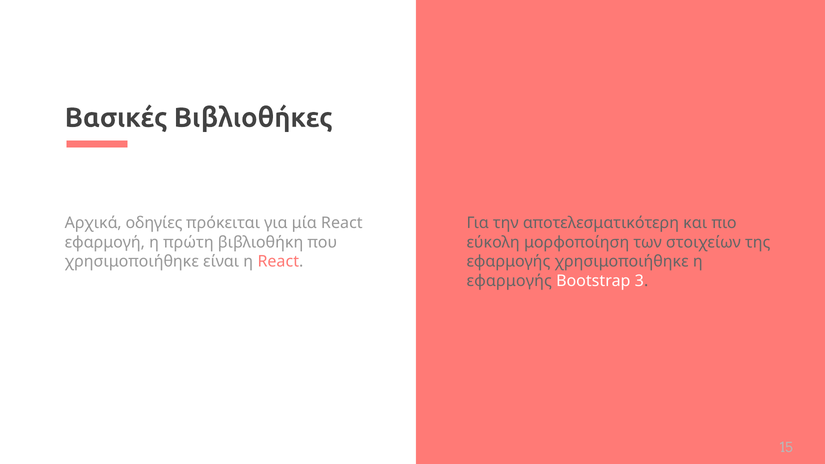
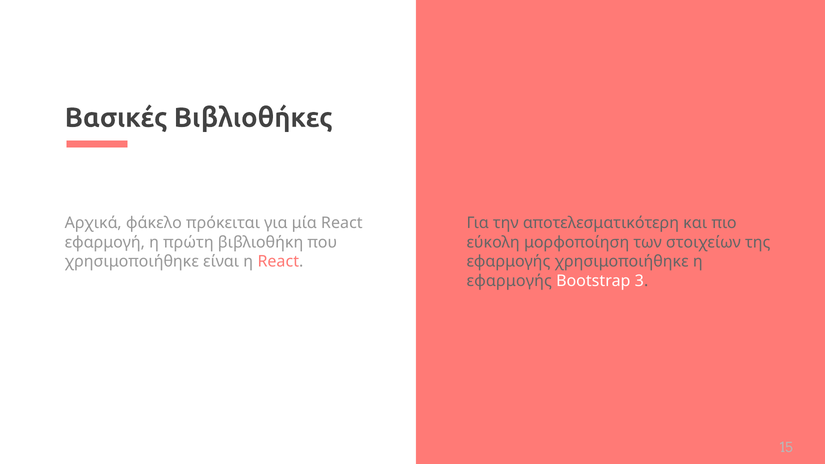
οδηγίες: οδηγίες -> φάκελο
